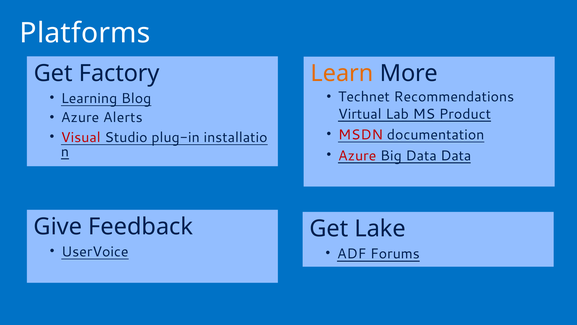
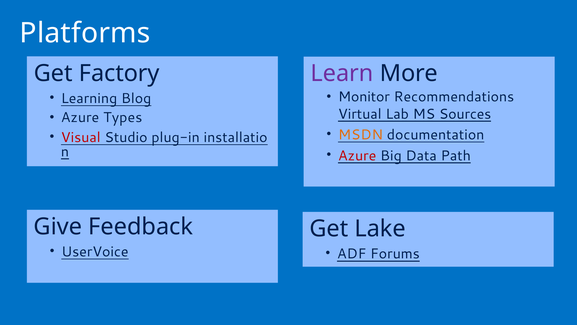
Learn colour: orange -> purple
Technet: Technet -> Monitor
Product: Product -> Sources
Alerts: Alerts -> Types
MSDN colour: red -> orange
Data Data: Data -> Path
